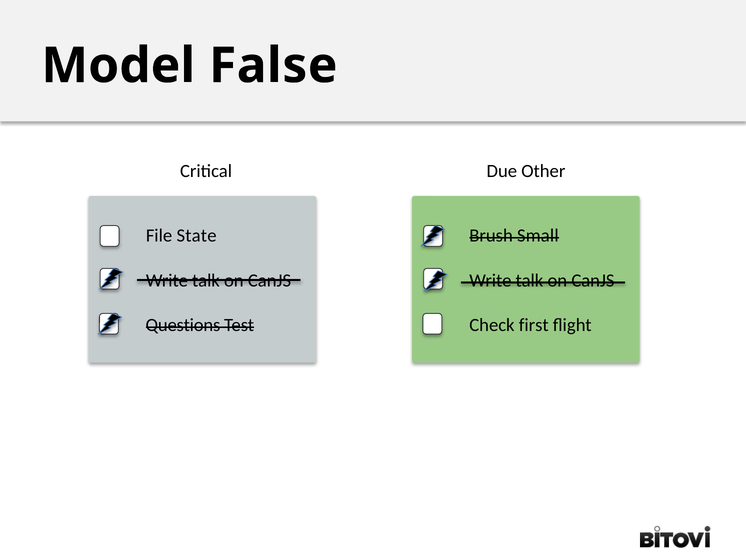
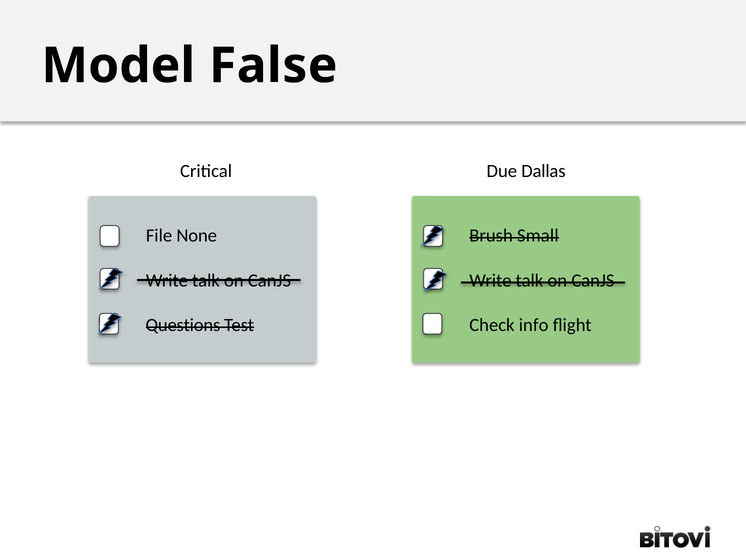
Other: Other -> Dallas
State: State -> None
first: first -> info
